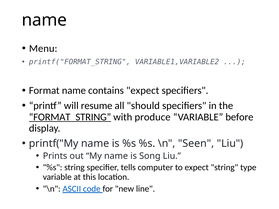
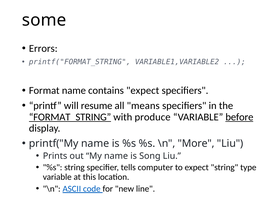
name at (44, 20): name -> some
Menu: Menu -> Errors
should: should -> means
before underline: none -> present
Seen: Seen -> More
